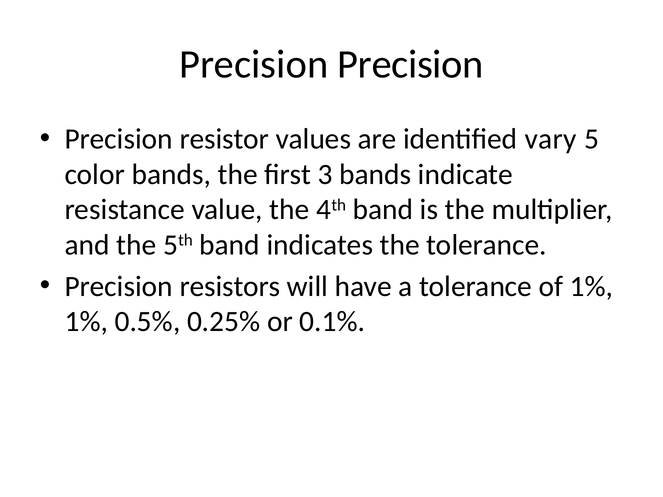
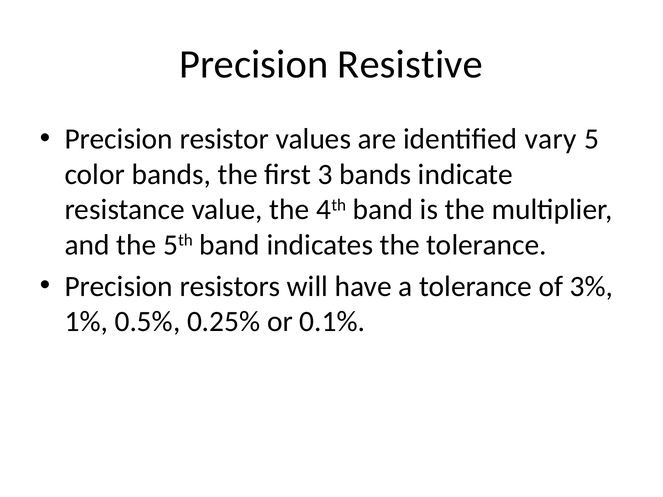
Precision Precision: Precision -> Resistive
of 1%: 1% -> 3%
